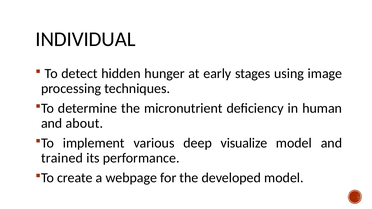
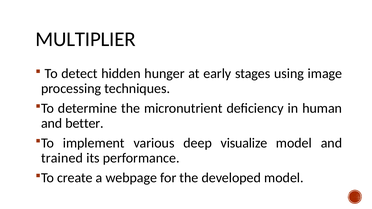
INDIVIDUAL: INDIVIDUAL -> MULTIPLIER
about: about -> better
